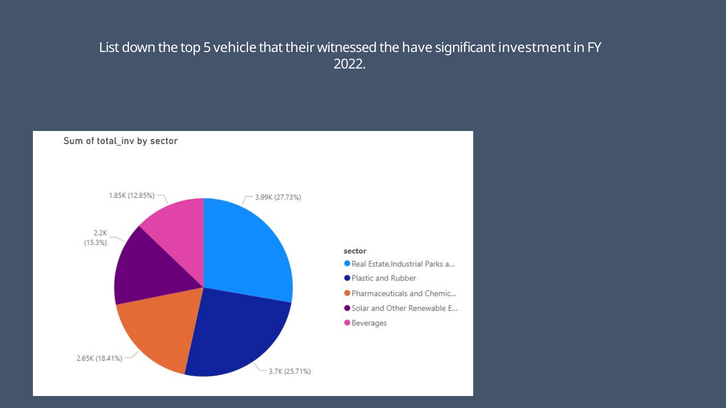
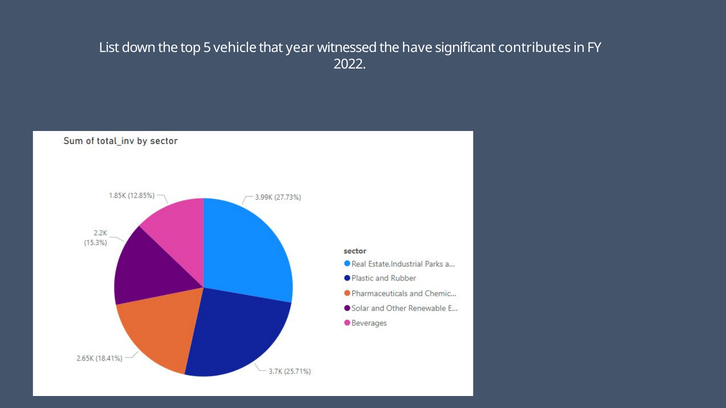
their: their -> year
investment: investment -> contributes
